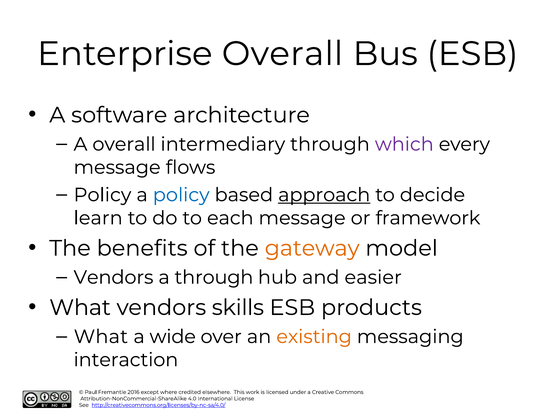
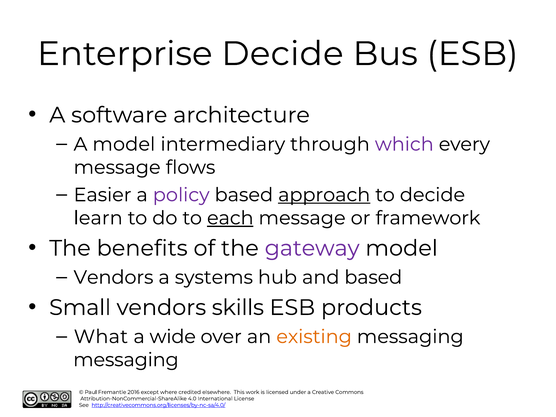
Enterprise Overall: Overall -> Decide
A overall: overall -> model
Policy at (102, 195): Policy -> Easier
policy at (181, 195) colour: blue -> purple
each underline: none -> present
gateway colour: orange -> purple
a through: through -> systems
and easier: easier -> based
What at (80, 308): What -> Small
interaction at (126, 360): interaction -> messaging
